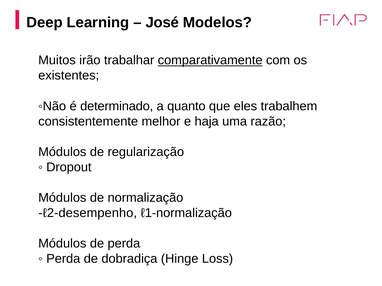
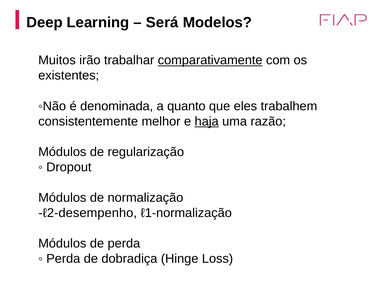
José: José -> Será
determinado: determinado -> denominada
haja underline: none -> present
